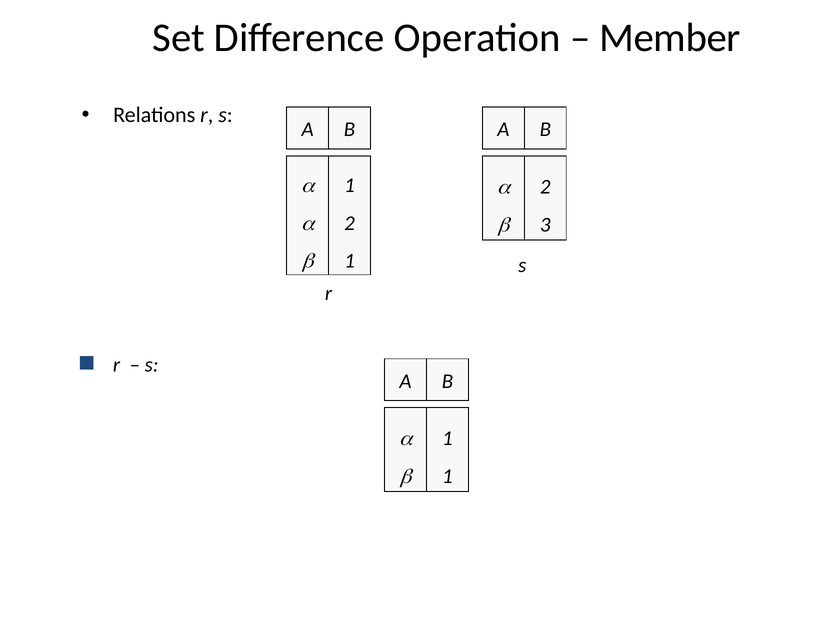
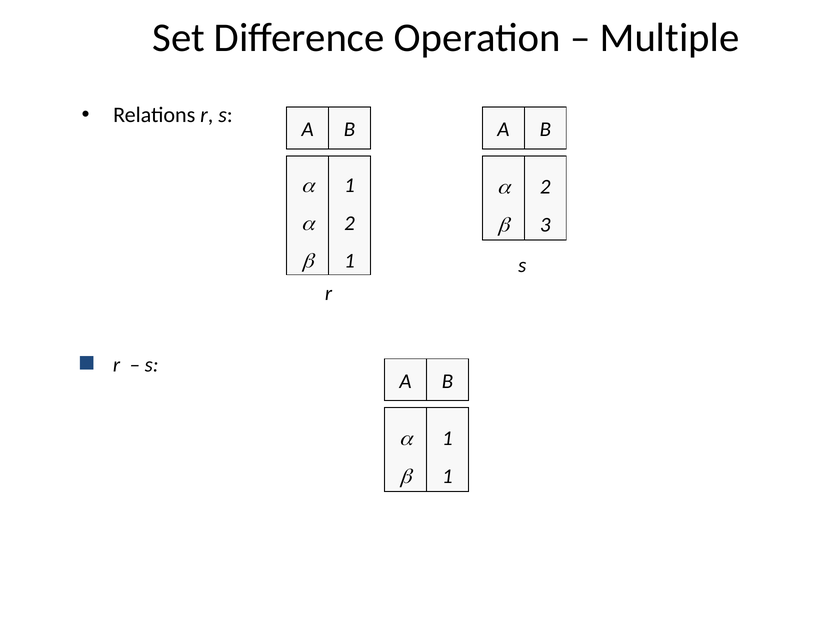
Member: Member -> Multiple
